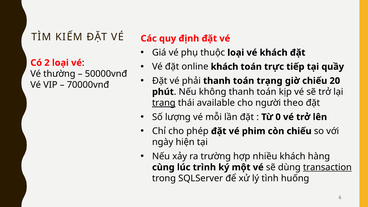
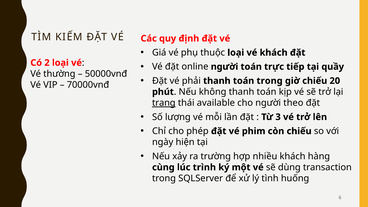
online khách: khách -> người
toán trạng: trạng -> trong
0: 0 -> 3
transaction underline: present -> none
